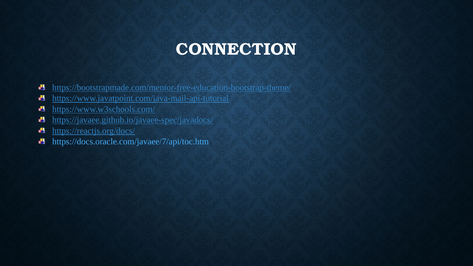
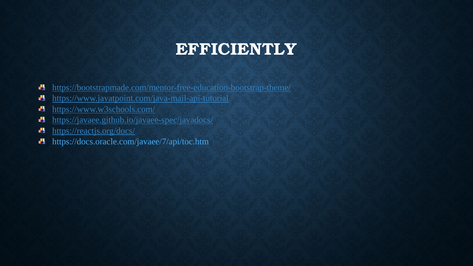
CONNECTION: CONNECTION -> EFFICIENTLY
